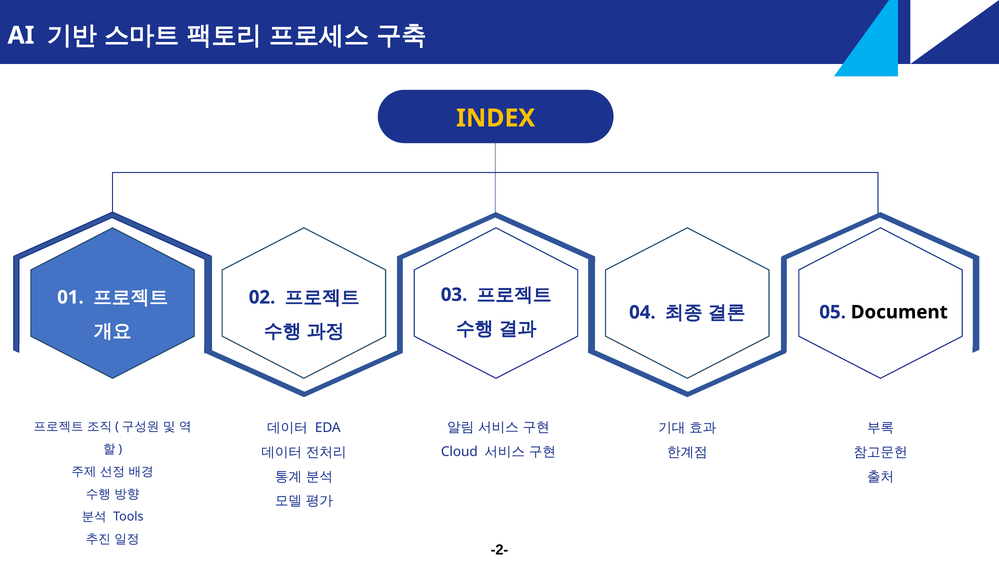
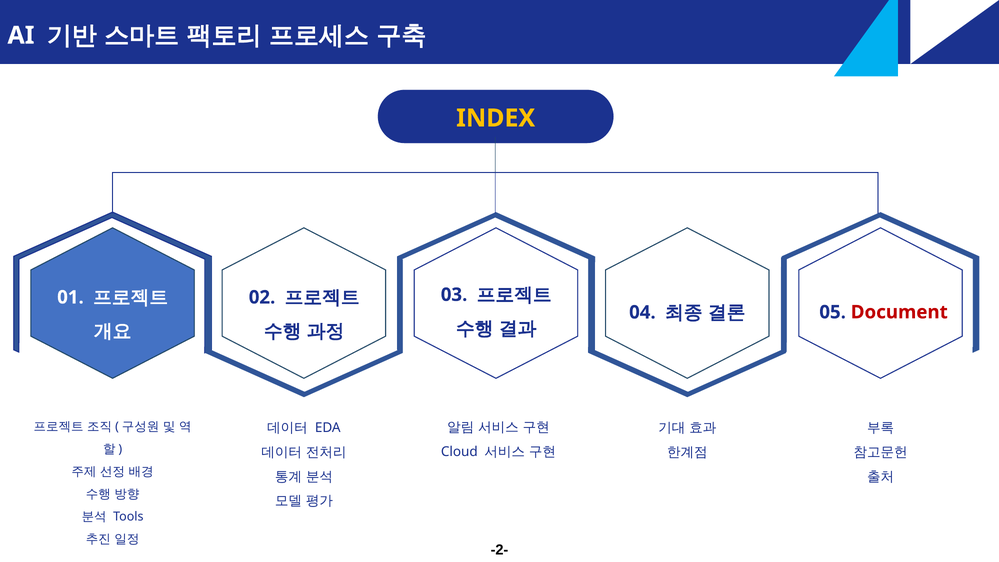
Document colour: black -> red
